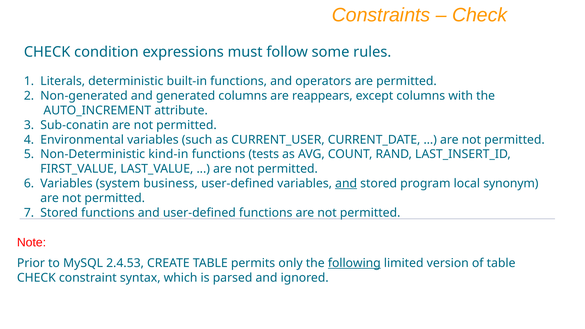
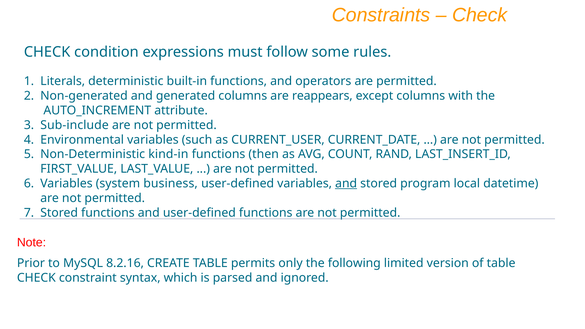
Sub-conatin: Sub-conatin -> Sub-include
tests: tests -> then
synonym: synonym -> datetime
2.4.53: 2.4.53 -> 8.2.16
following underline: present -> none
